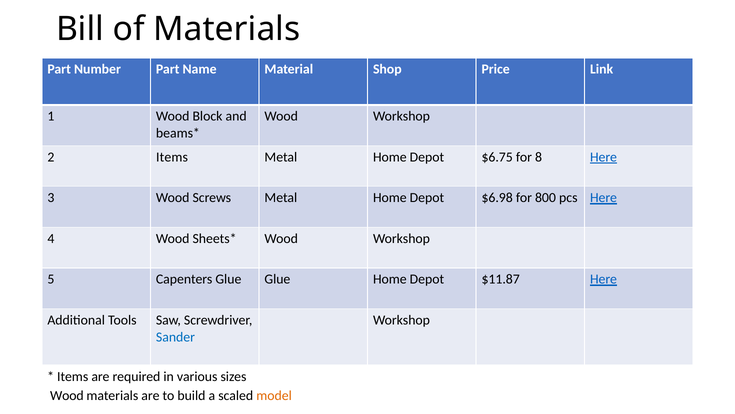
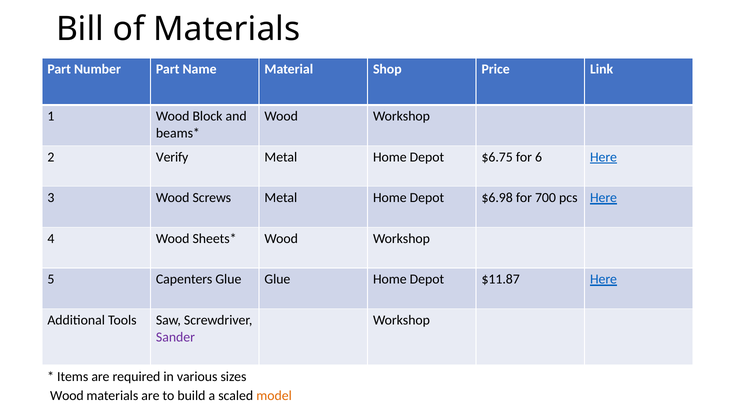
Items at (172, 157): Items -> Verify
8: 8 -> 6
800: 800 -> 700
Sander colour: blue -> purple
